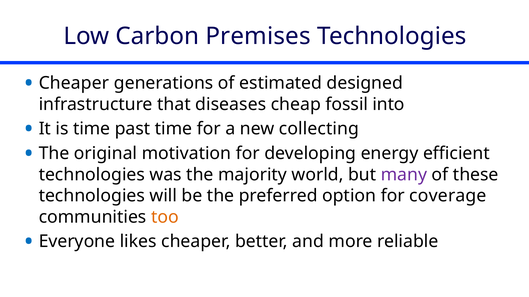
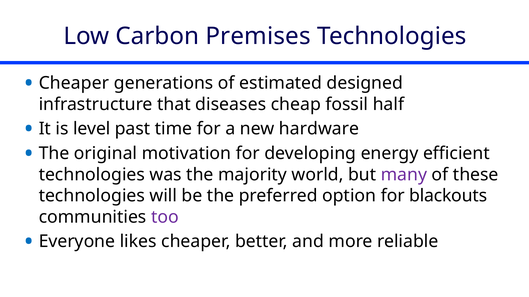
into: into -> half
is time: time -> level
collecting: collecting -> hardware
coverage: coverage -> blackouts
too colour: orange -> purple
